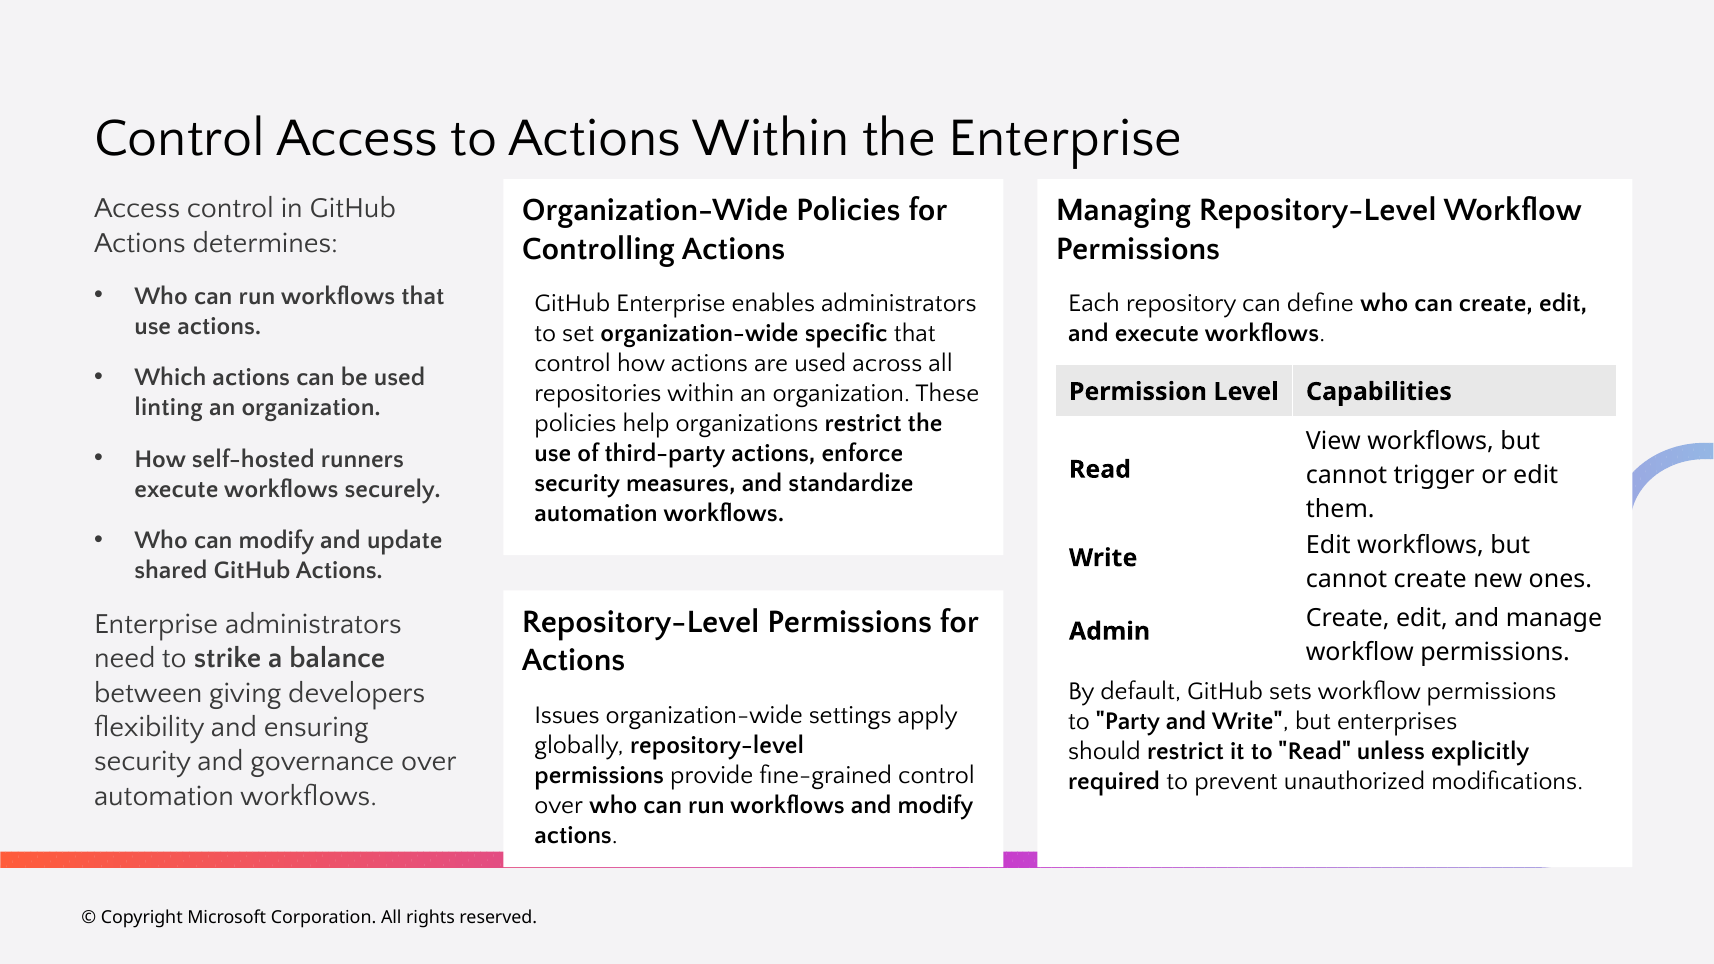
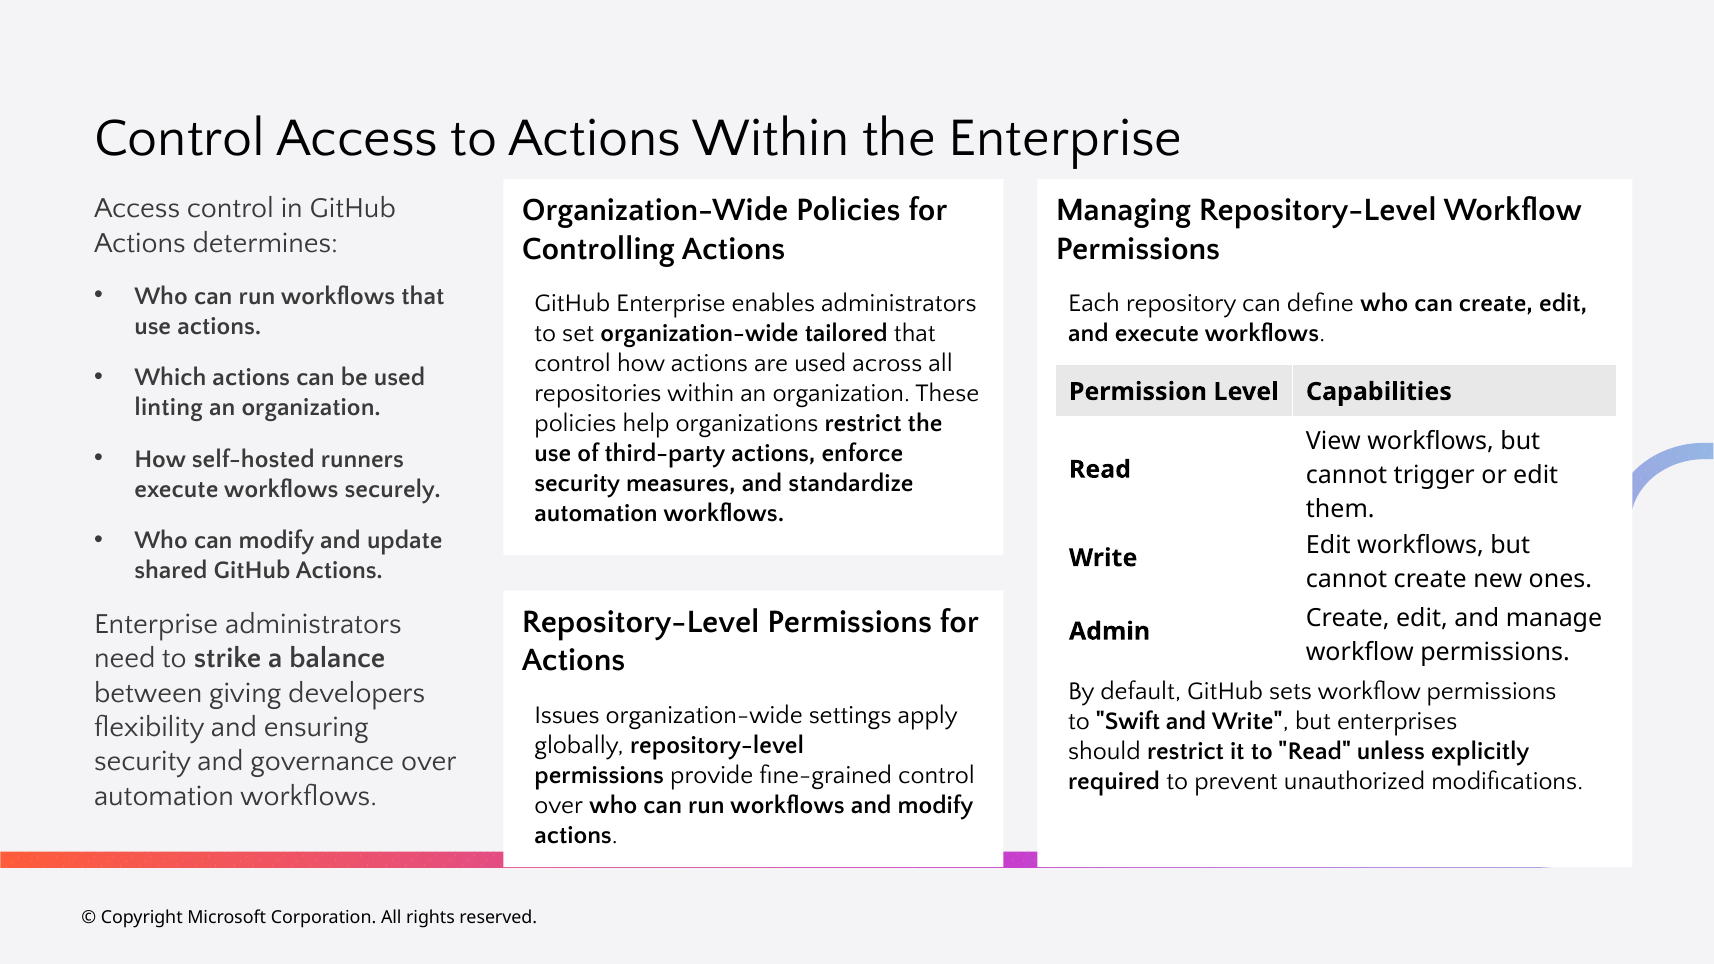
specific: specific -> tailored
Party: Party -> Swift
